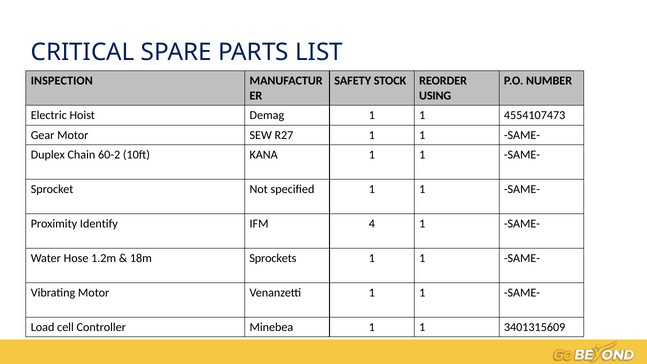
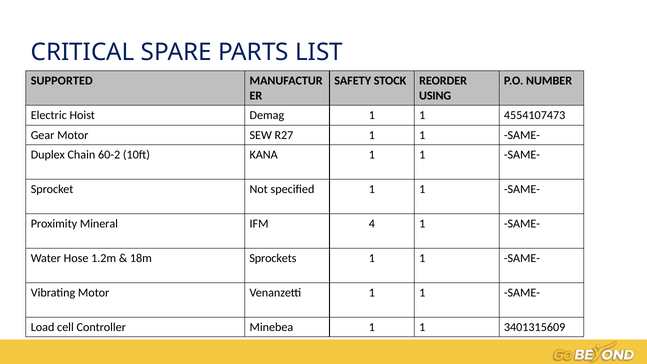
INSPECTION: INSPECTION -> SUPPORTED
Identify: Identify -> Mineral
